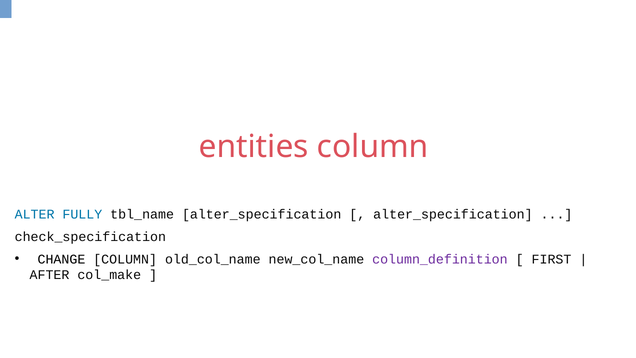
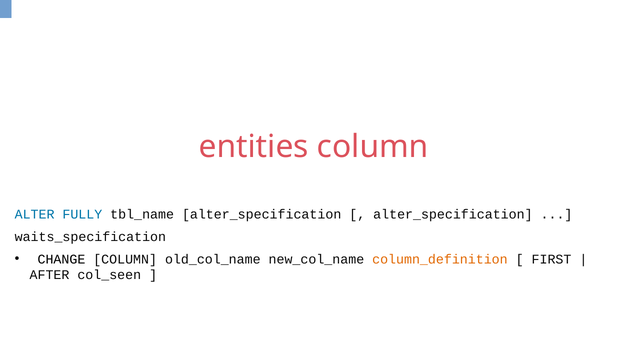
check_specification: check_specification -> waits_specification
column_definition colour: purple -> orange
col_make: col_make -> col_seen
